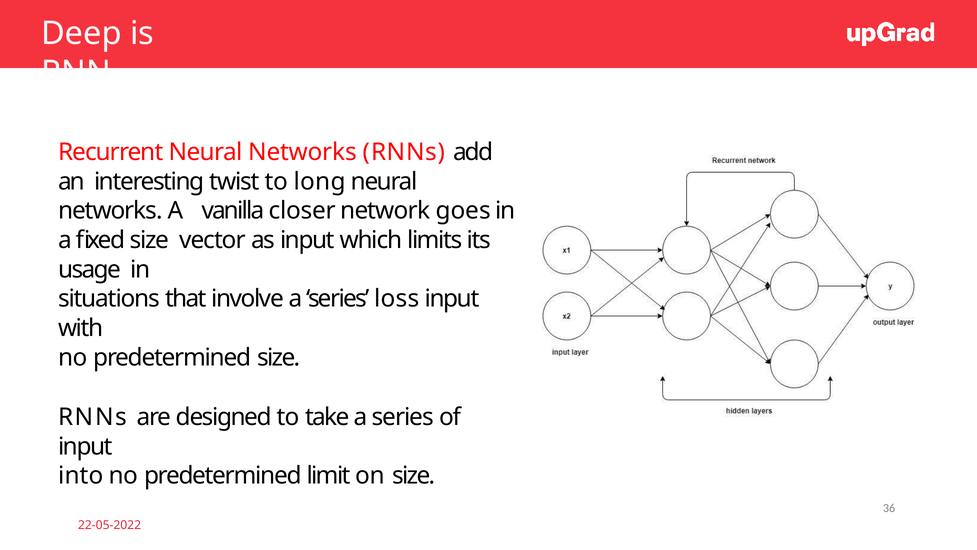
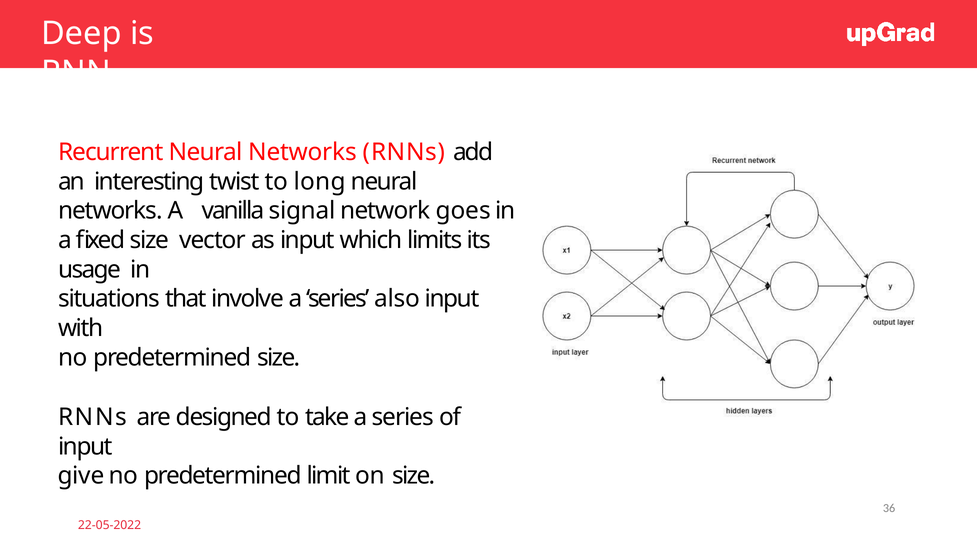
closer: closer -> signal
loss: loss -> also
into: into -> give
